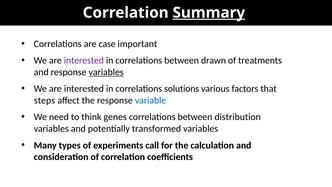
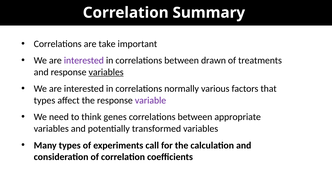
Summary underline: present -> none
case: case -> take
solutions: solutions -> normally
steps at (44, 100): steps -> types
variable colour: blue -> purple
distribution: distribution -> appropriate
